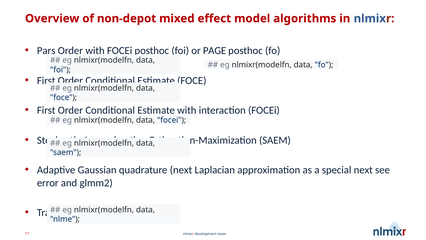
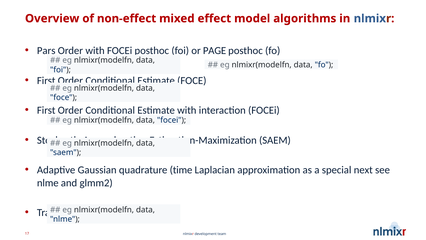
non-depot: non-depot -> non-effect
quadrature next: next -> time
error at (48, 183): error -> nlme
